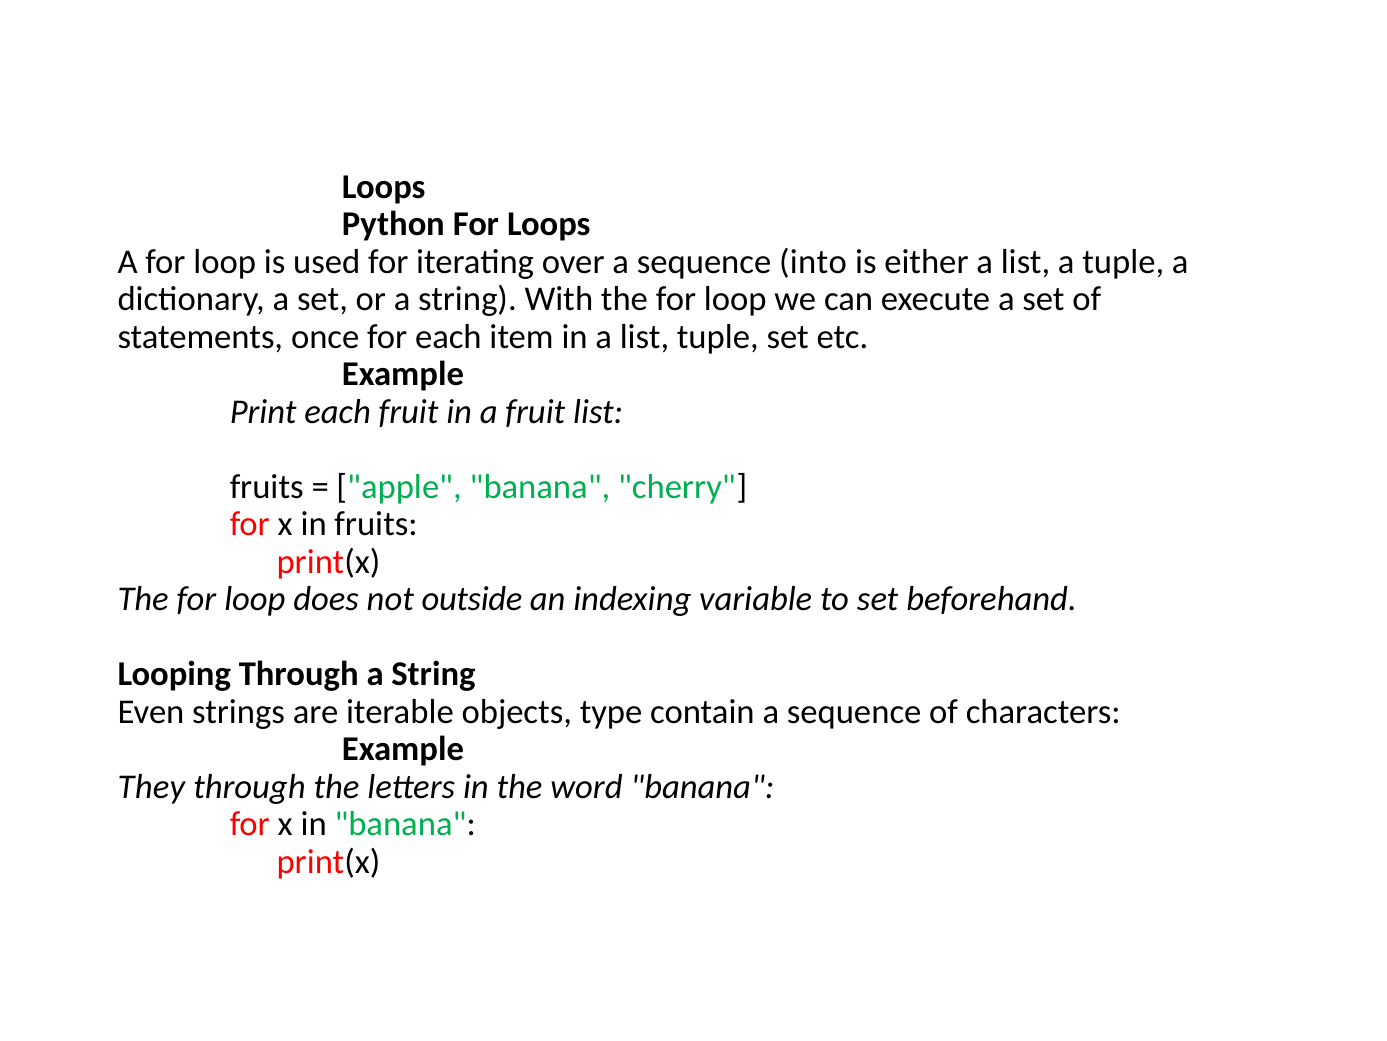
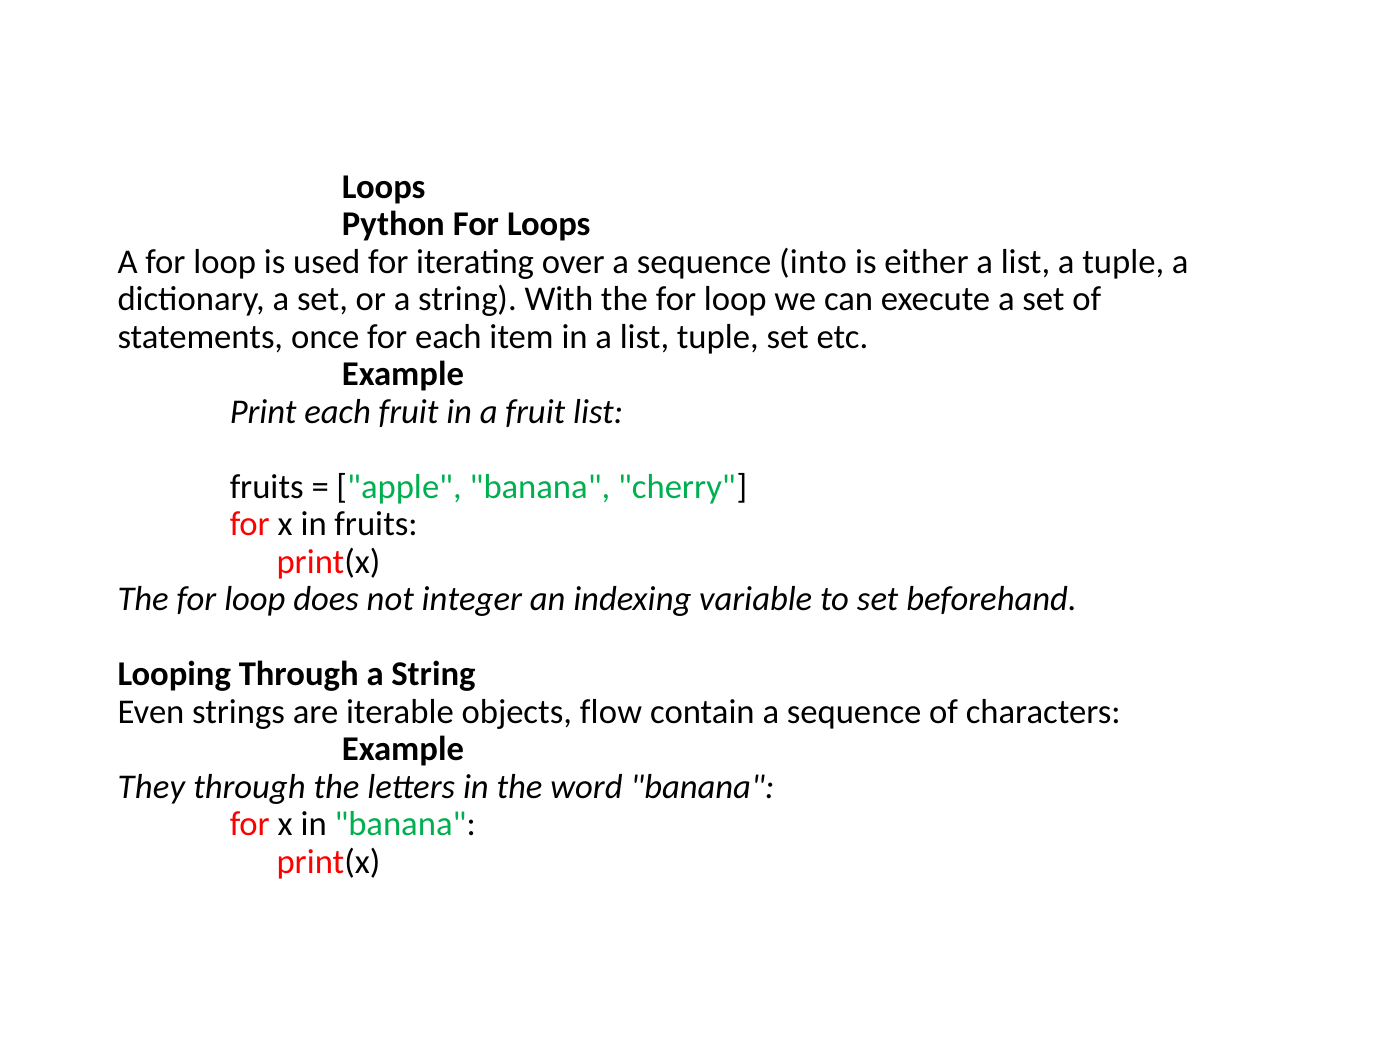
outside: outside -> integer
type: type -> flow
